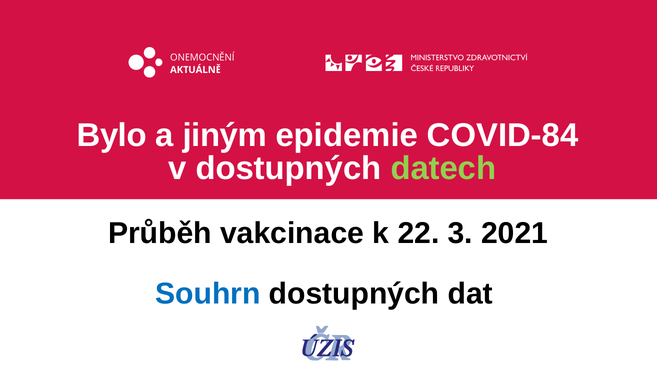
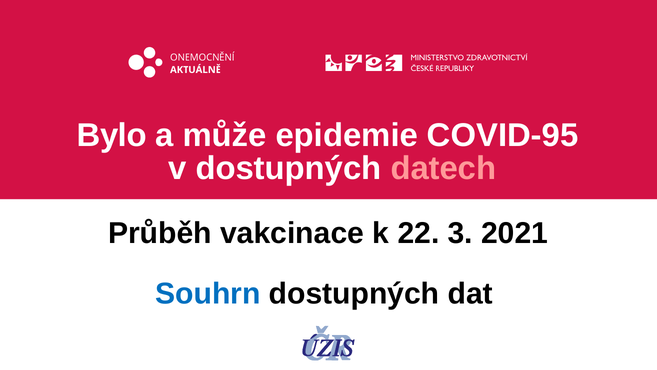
jiným: jiným -> může
COVID-84: COVID-84 -> COVID-95
datech colour: light green -> pink
